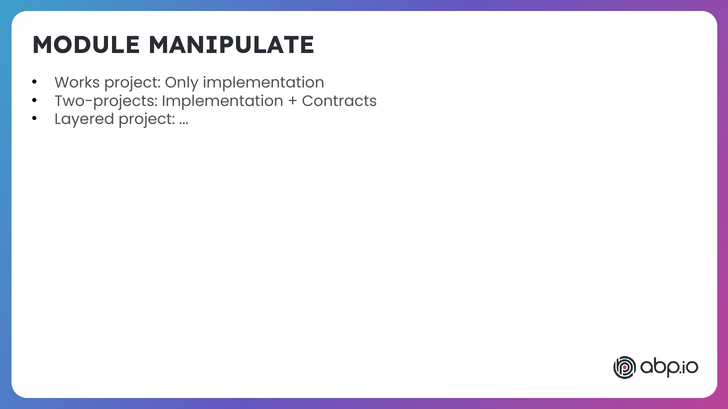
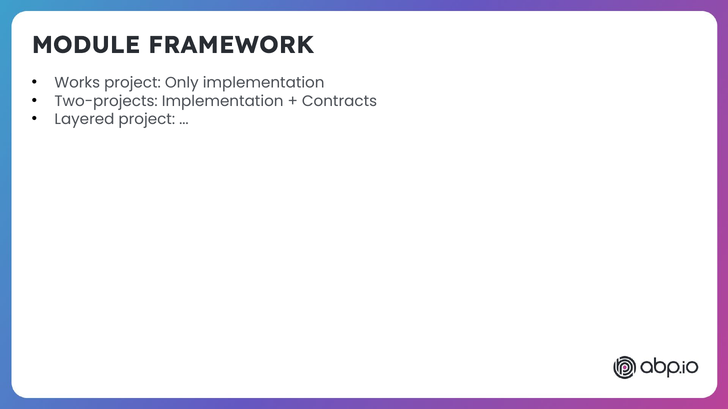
MANIPULATE: MANIPULATE -> FRAMEWORK
